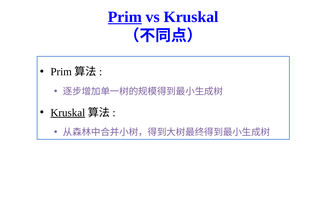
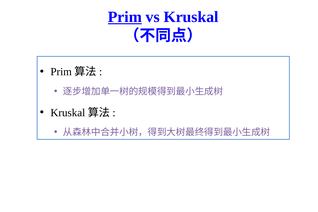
Kruskal at (68, 113) underline: present -> none
